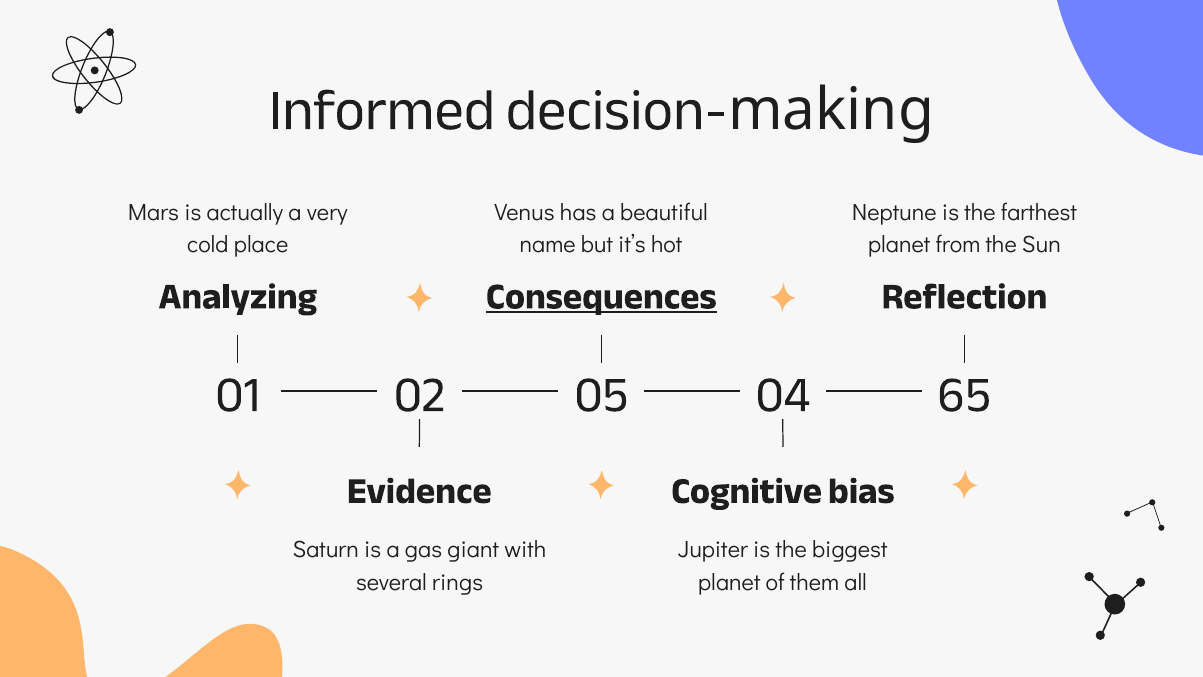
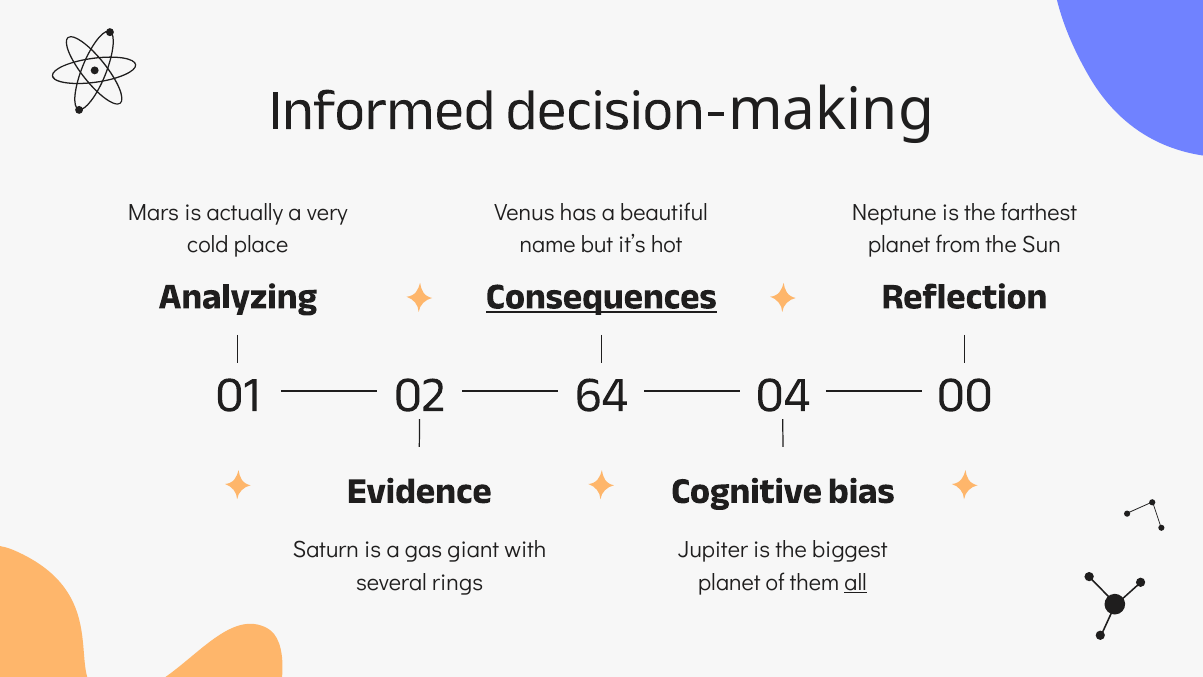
05: 05 -> 64
65: 65 -> 00
all underline: none -> present
